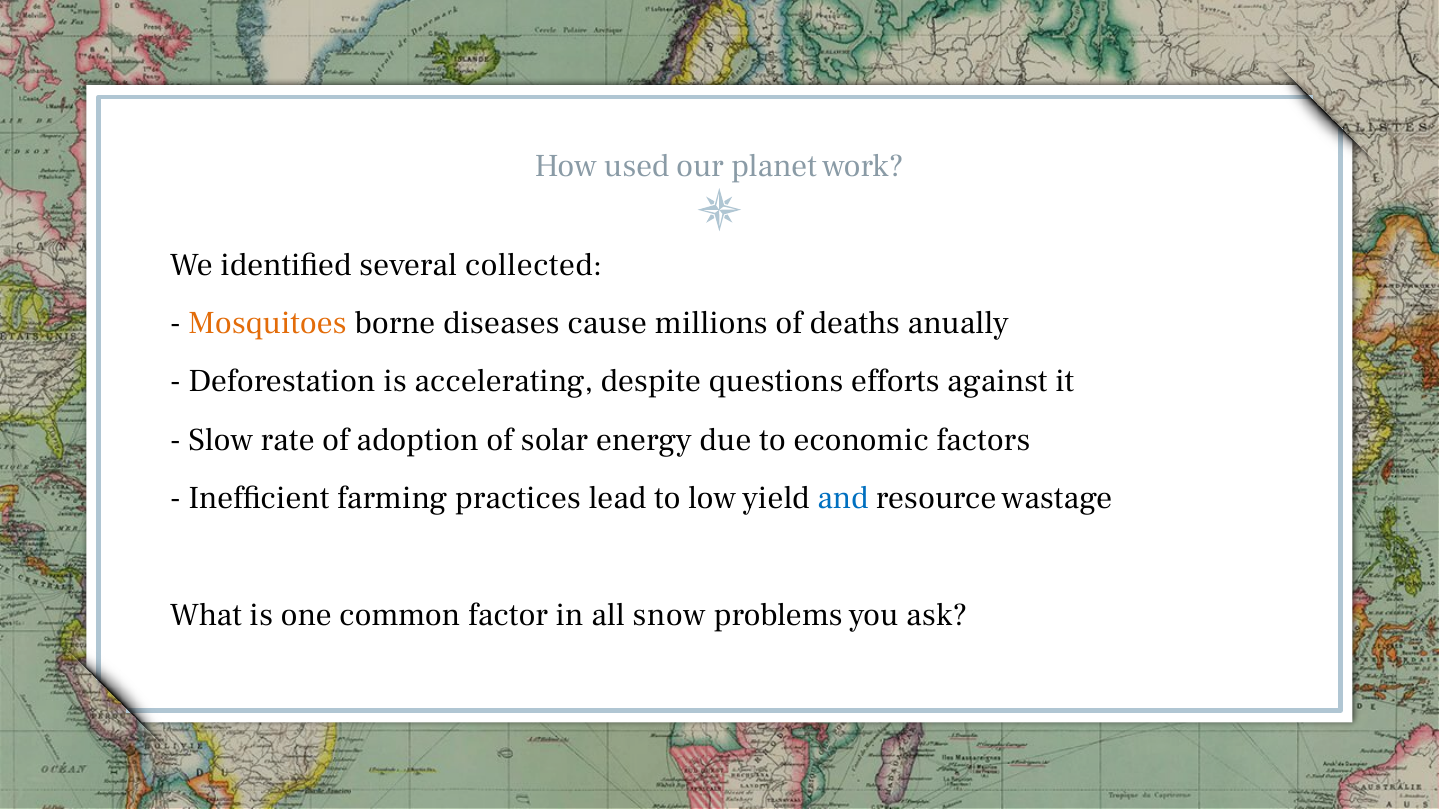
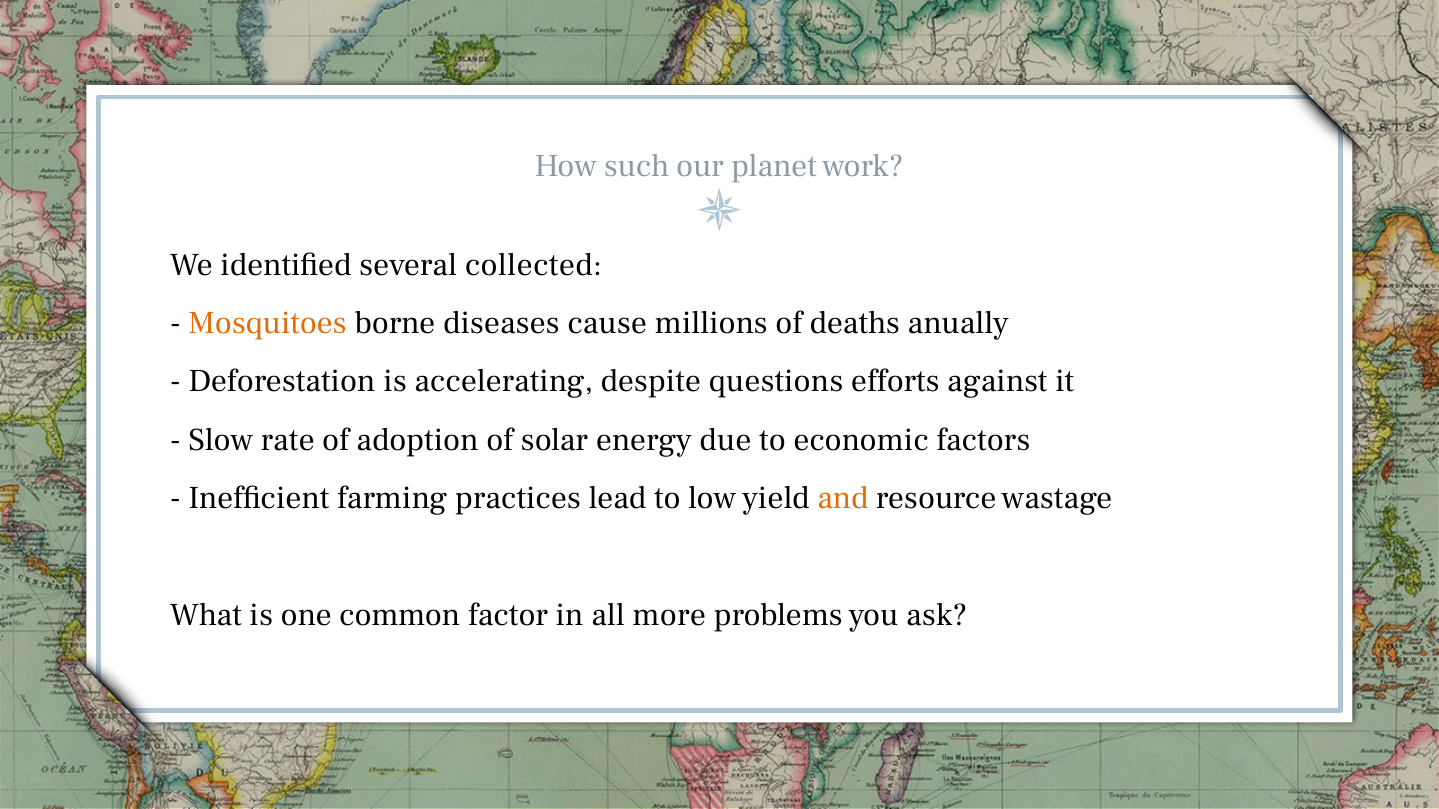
used: used -> such
and colour: blue -> orange
snow: snow -> more
